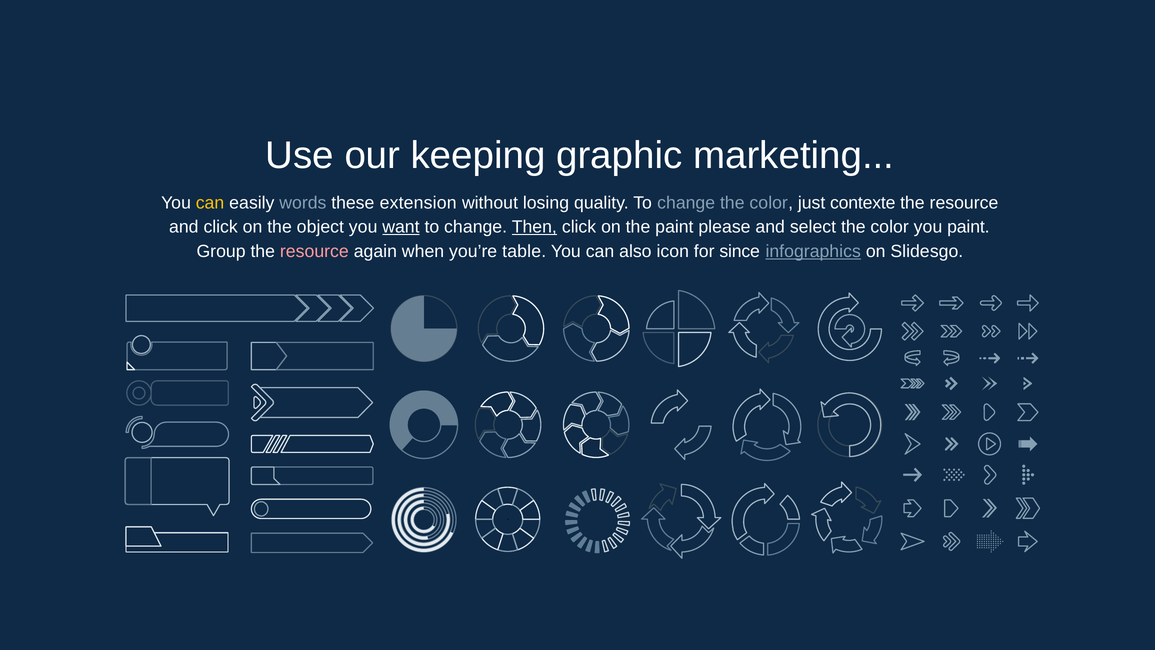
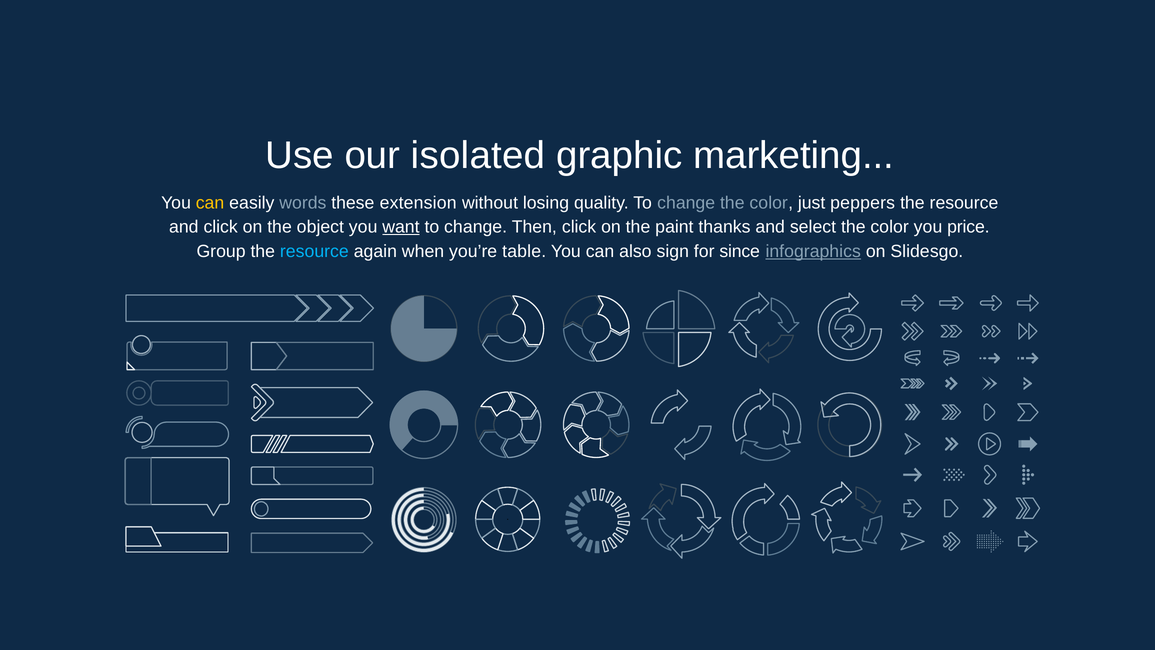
keeping: keeping -> isolated
contexte: contexte -> peppers
Then underline: present -> none
please: please -> thanks
you paint: paint -> price
resource at (314, 251) colour: pink -> light blue
icon: icon -> sign
